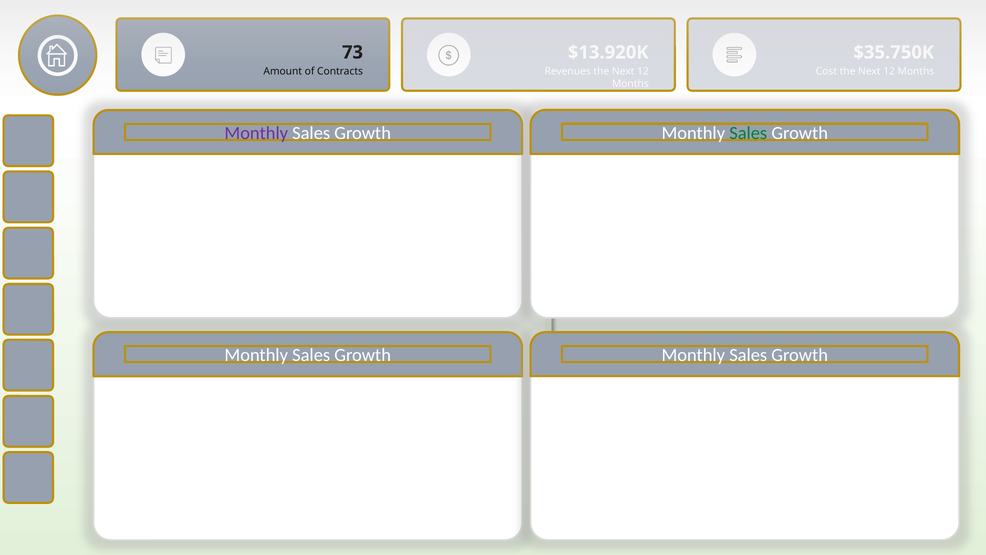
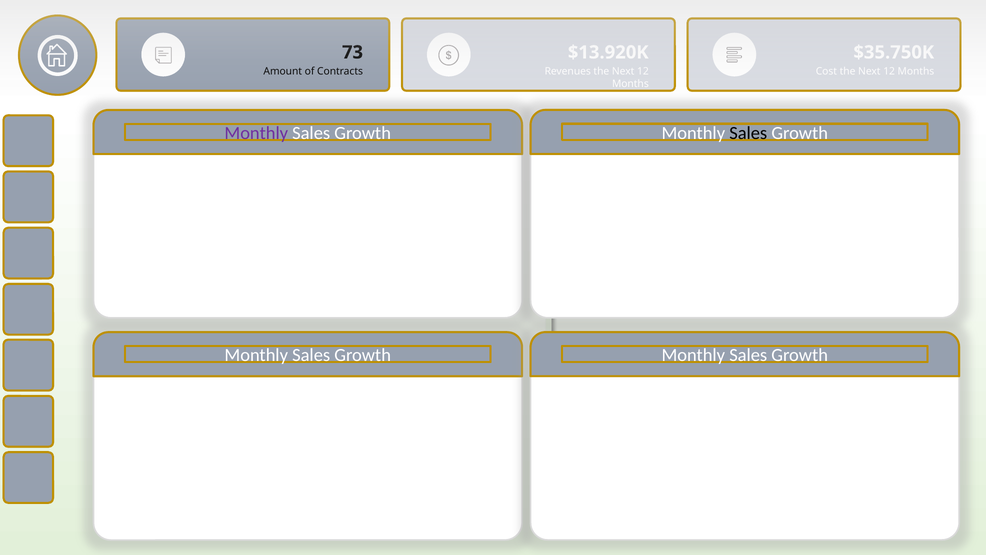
Sales at (748, 133) colour: green -> black
